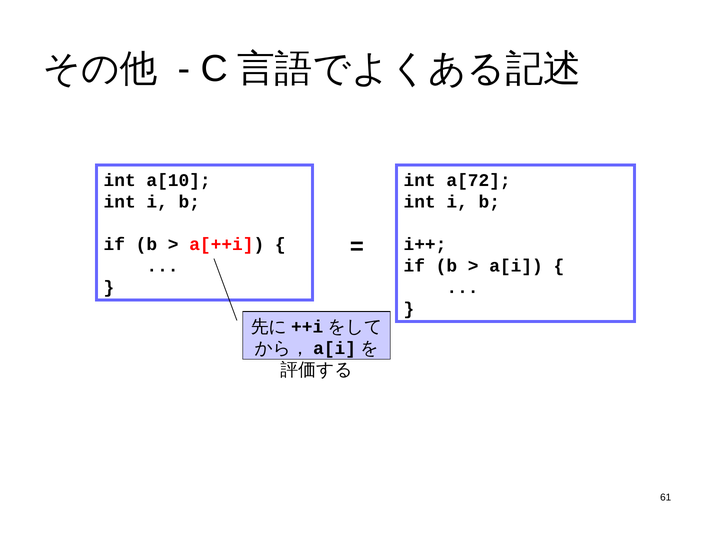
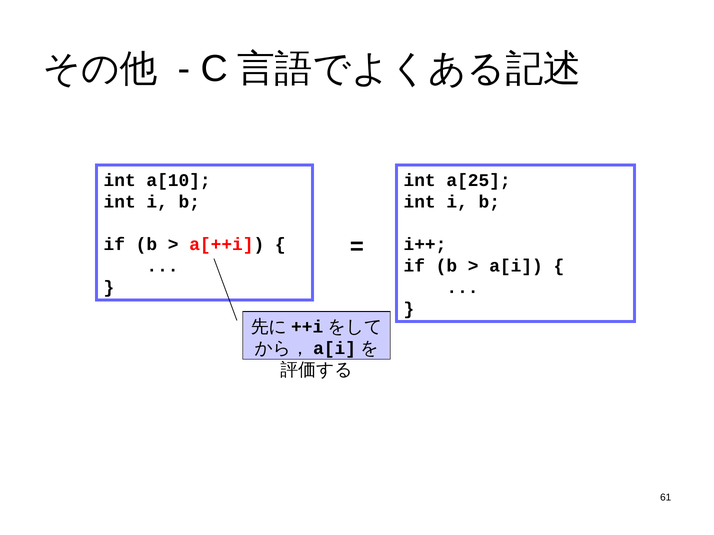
a[72: a[72 -> a[25
